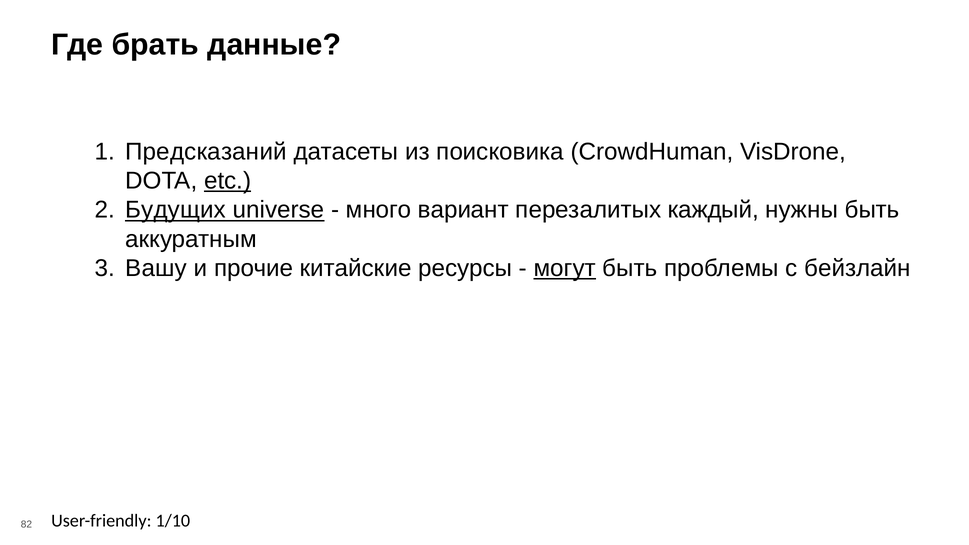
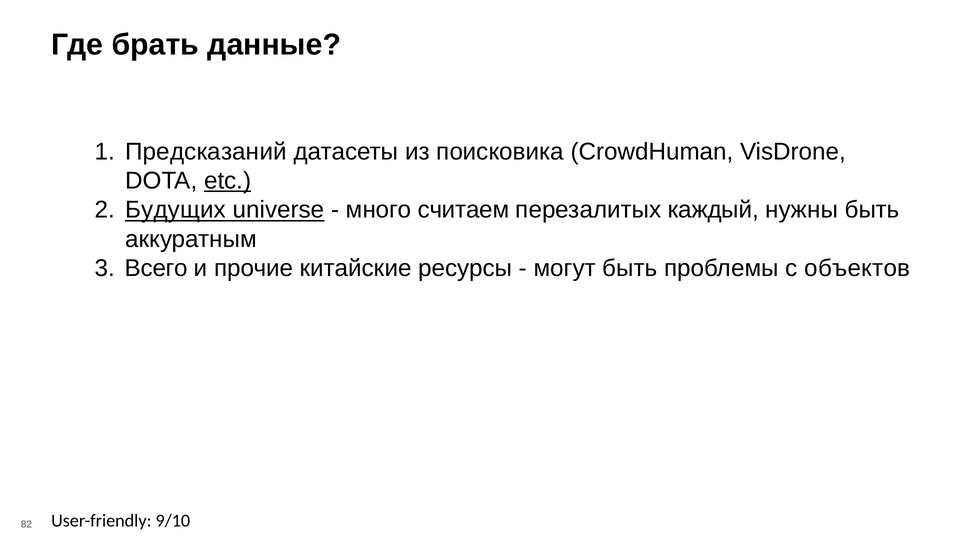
вариант: вариант -> считаем
Вашу: Вашу -> Всего
могут underline: present -> none
бейзлайн: бейзлайн -> объектов
1/10: 1/10 -> 9/10
